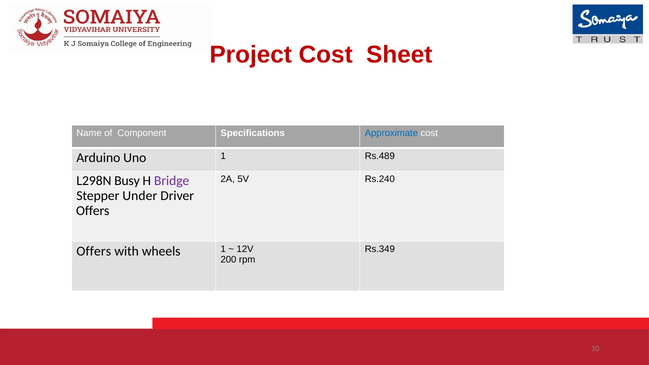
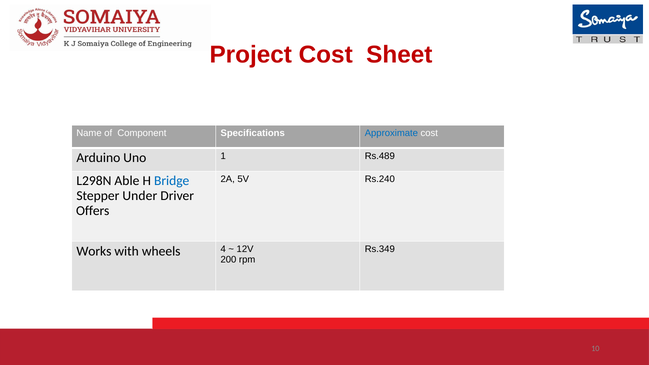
Busy: Busy -> Able
Bridge colour: purple -> blue
Offers at (94, 251): Offers -> Works
wheels 1: 1 -> 4
